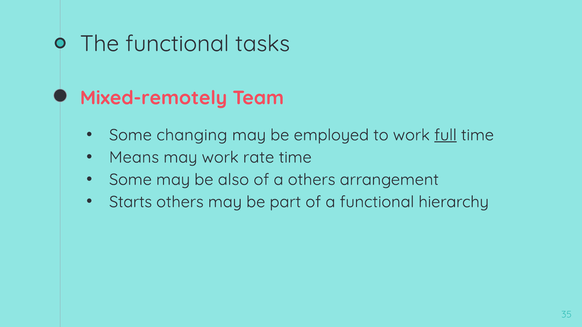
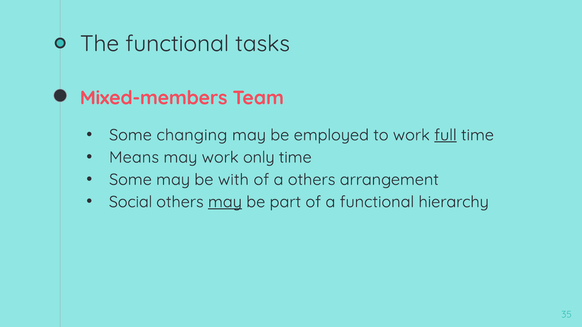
Mixed-remotely: Mixed-remotely -> Mixed-members
rate: rate -> only
also: also -> with
Starts: Starts -> Social
may at (225, 202) underline: none -> present
